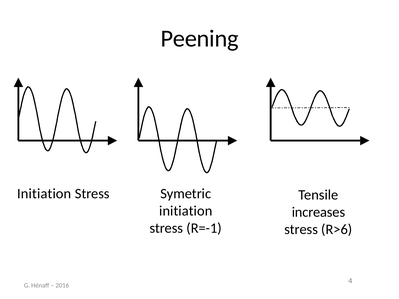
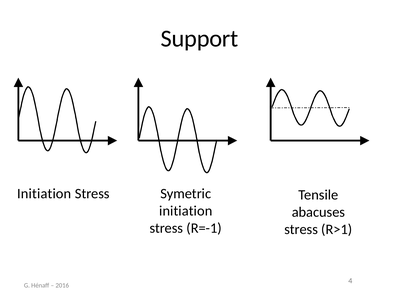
Peening: Peening -> Support
increases: increases -> abacuses
R>6: R>6 -> R>1
